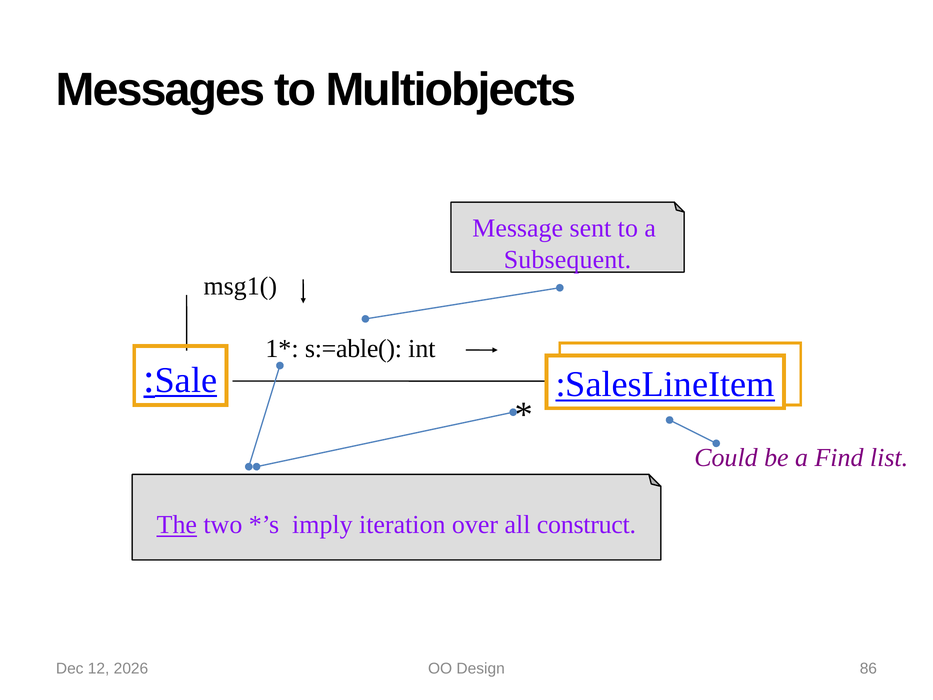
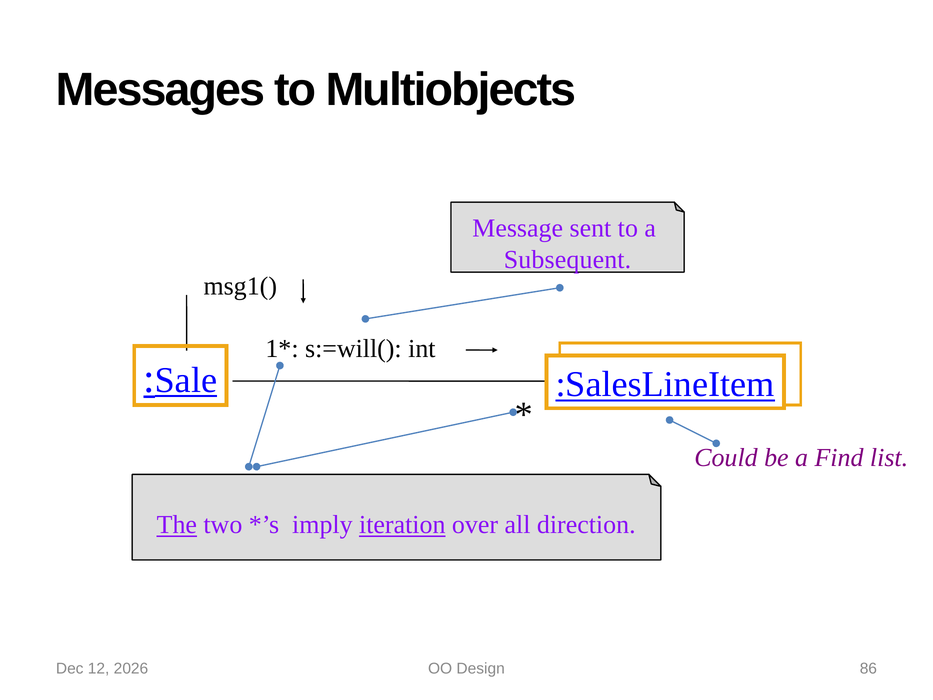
s:=able(: s:=able( -> s:=will(
iteration underline: none -> present
construct: construct -> direction
